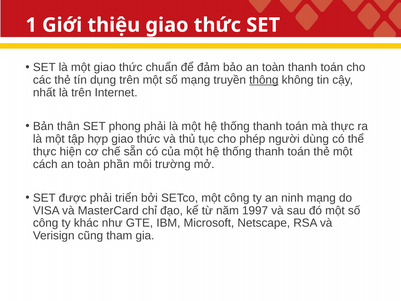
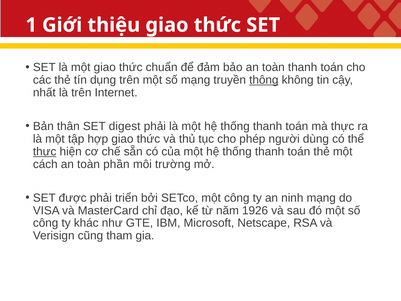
phong: phong -> digest
thực at (45, 151) underline: none -> present
1997: 1997 -> 1926
